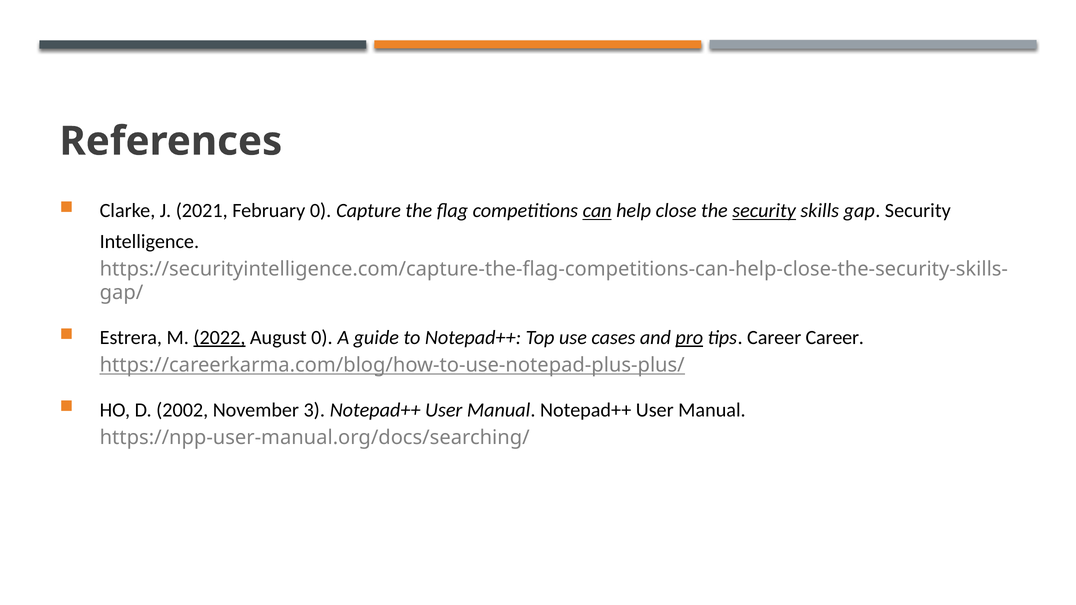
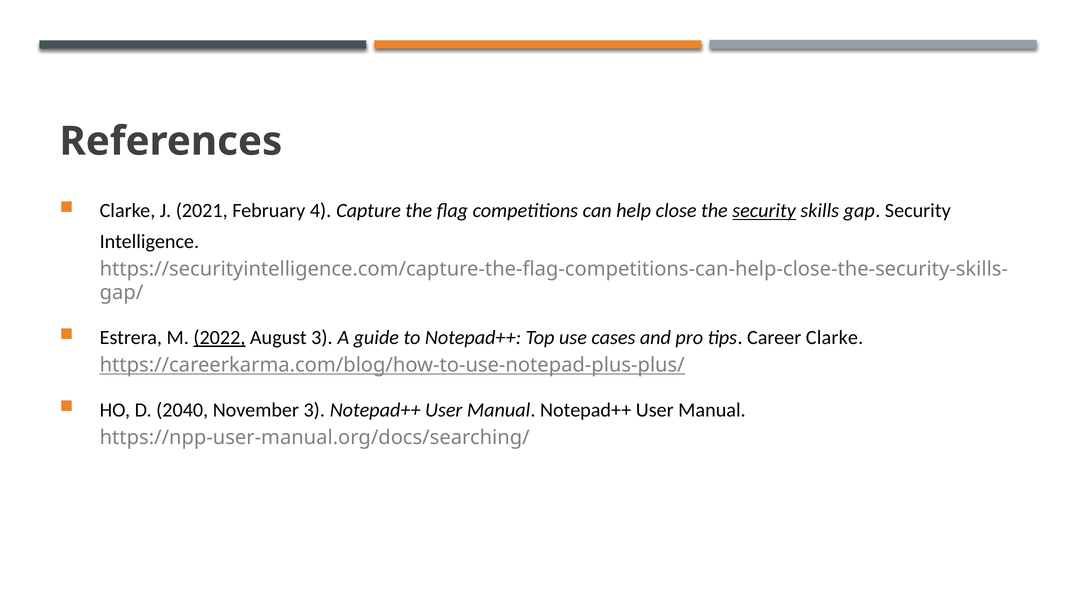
February 0: 0 -> 4
can underline: present -> none
August 0: 0 -> 3
pro underline: present -> none
Career Career: Career -> Clarke
2002: 2002 -> 2040
